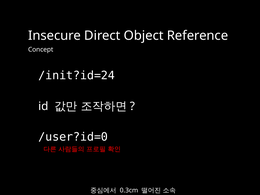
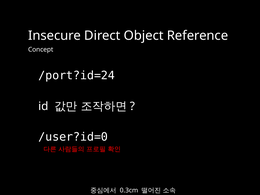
/init?id=24: /init?id=24 -> /port?id=24
